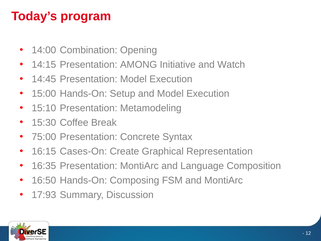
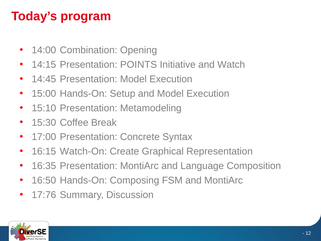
AMONG: AMONG -> POINTS
75:00: 75:00 -> 17:00
Cases-On: Cases-On -> Watch-On
17:93: 17:93 -> 17:76
